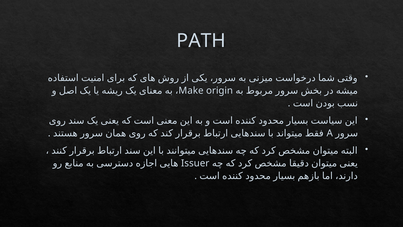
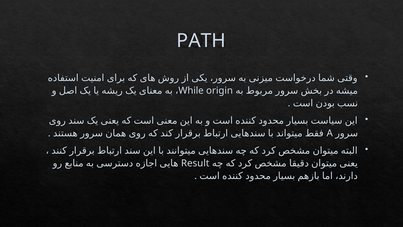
Make: Make -> While
Issuer: Issuer -> Result
